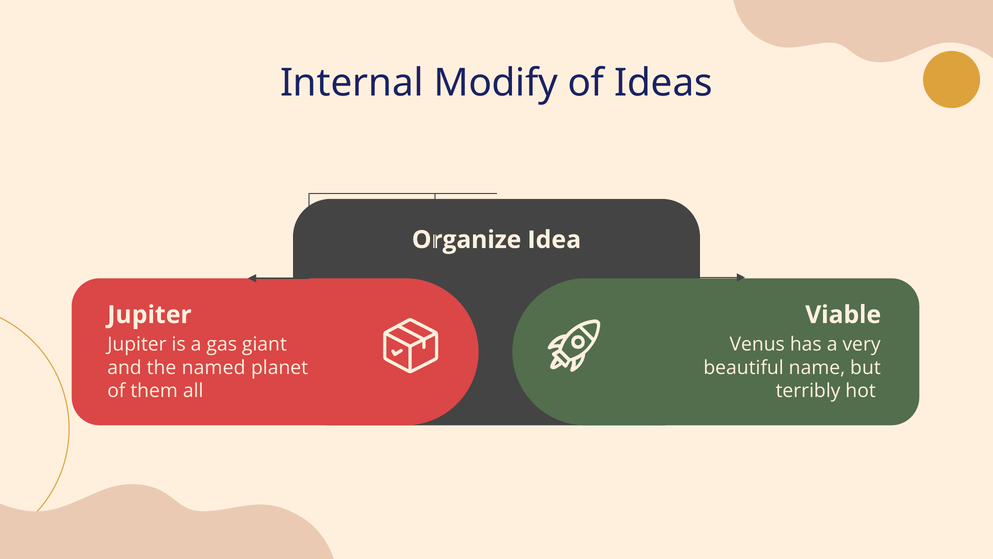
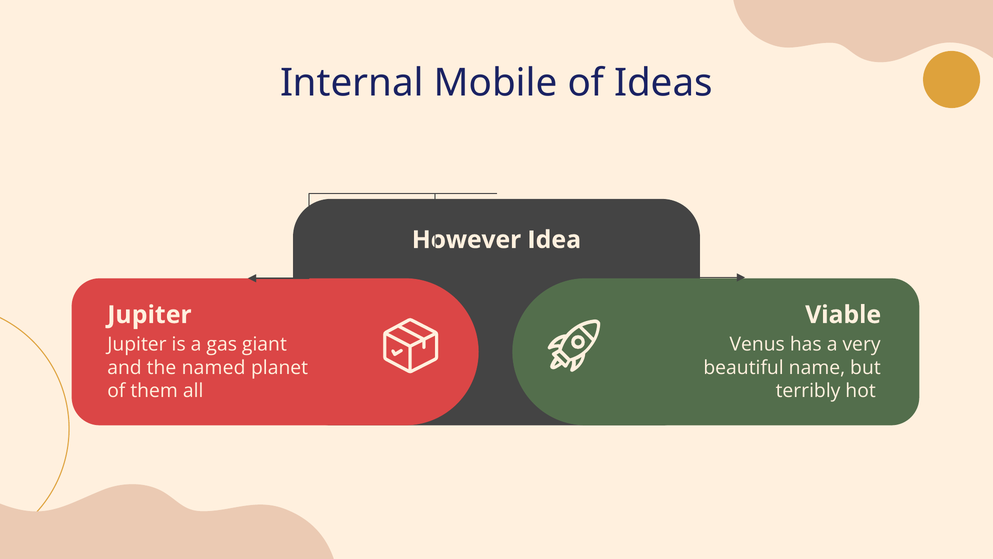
Modify: Modify -> Mobile
Organize: Organize -> However
